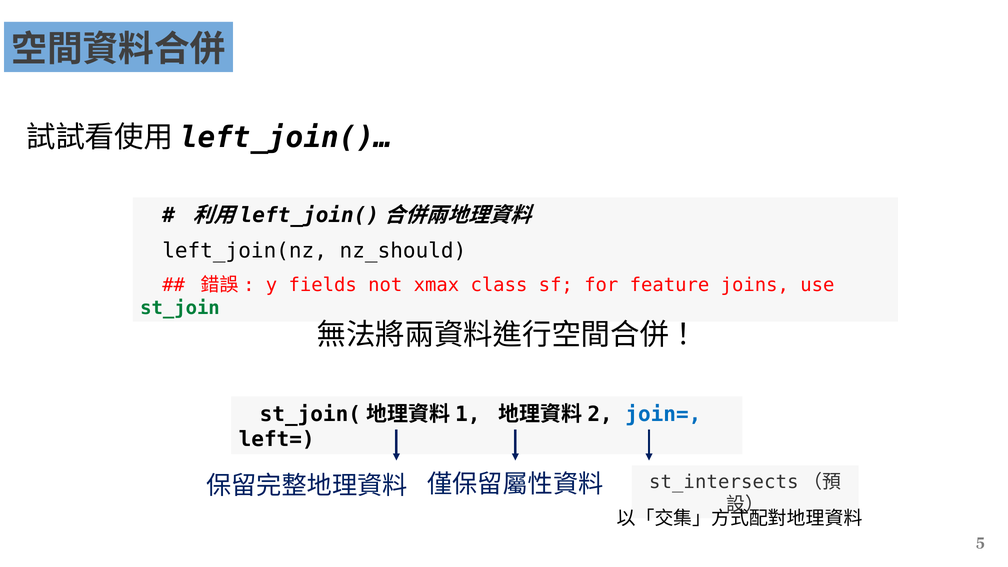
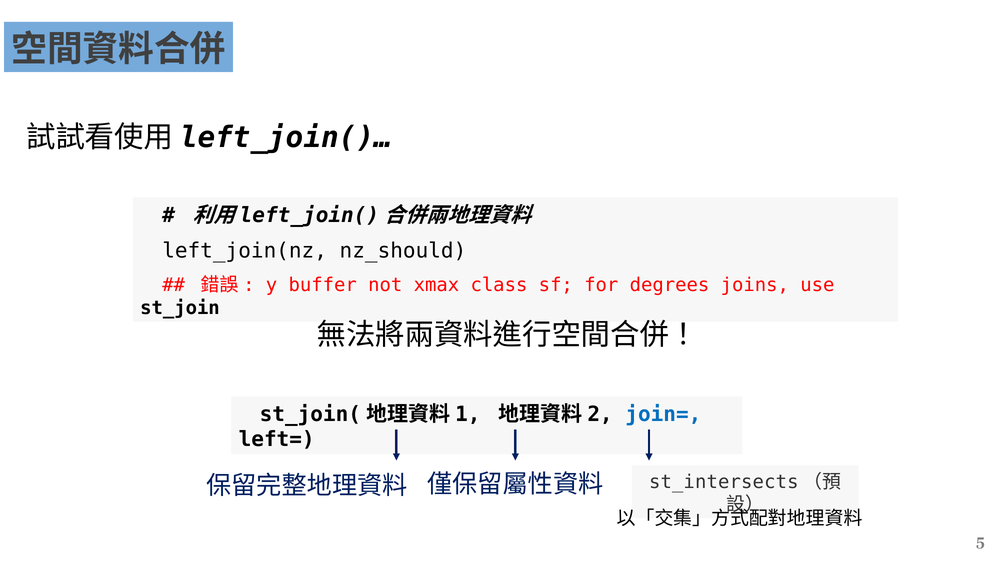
fields: fields -> buffer
feature: feature -> degrees
st_join colour: green -> black
